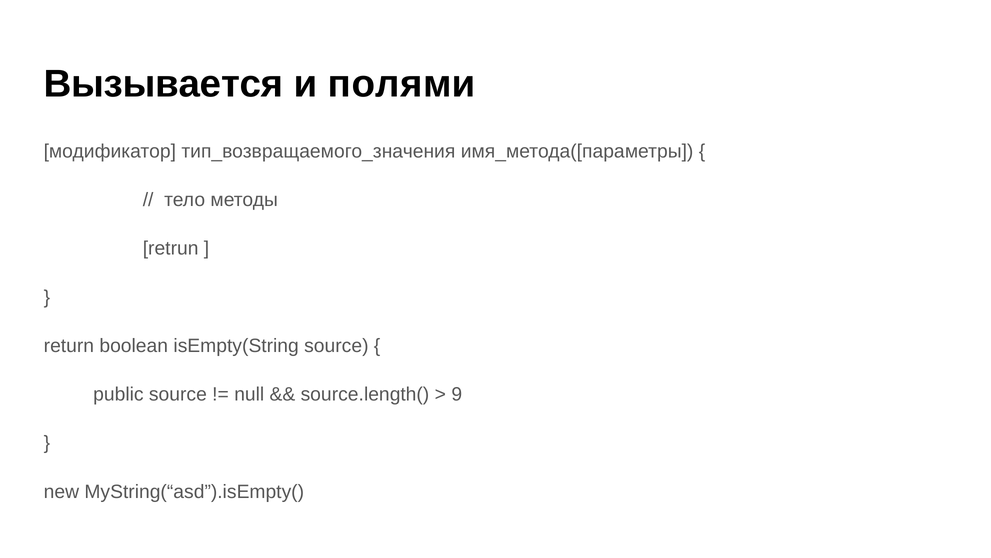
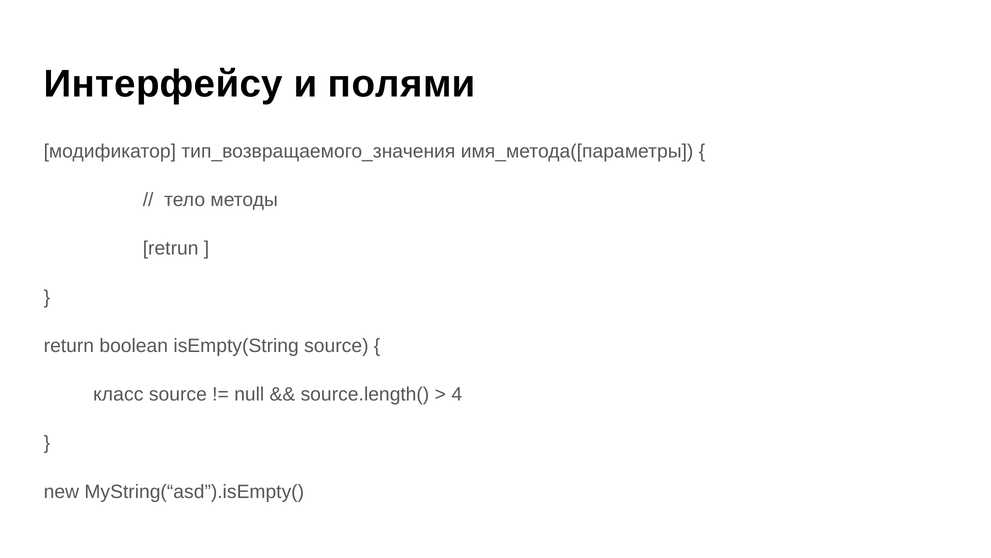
Вызывается: Вызывается -> Интерфейсу
public: public -> класс
9: 9 -> 4
